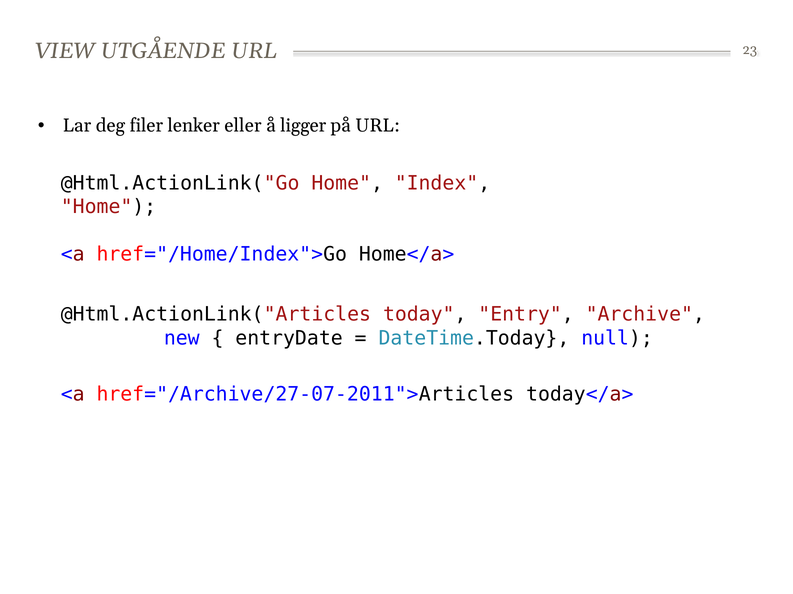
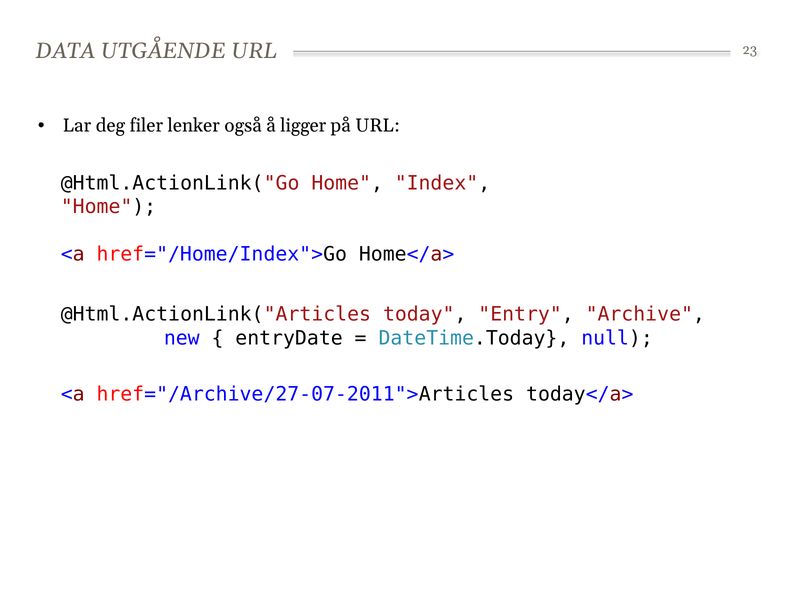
VIEW: VIEW -> DATA
eller: eller -> også
